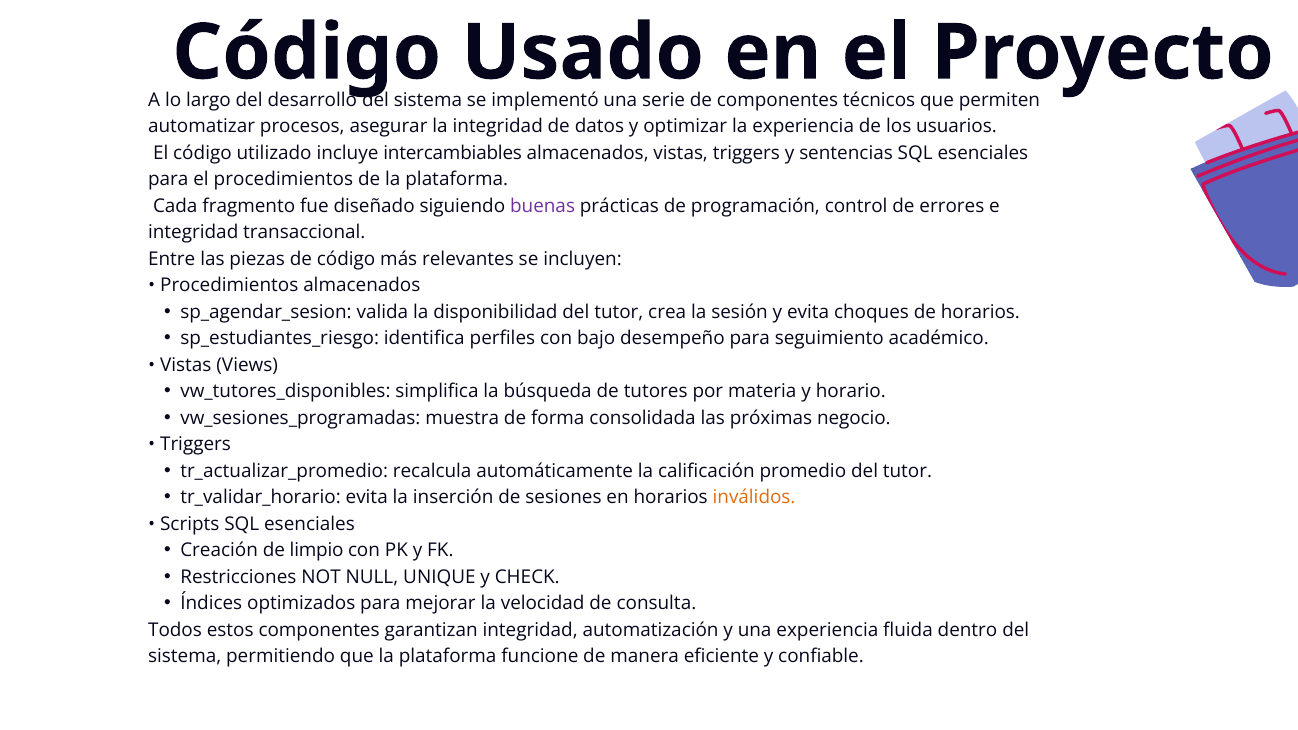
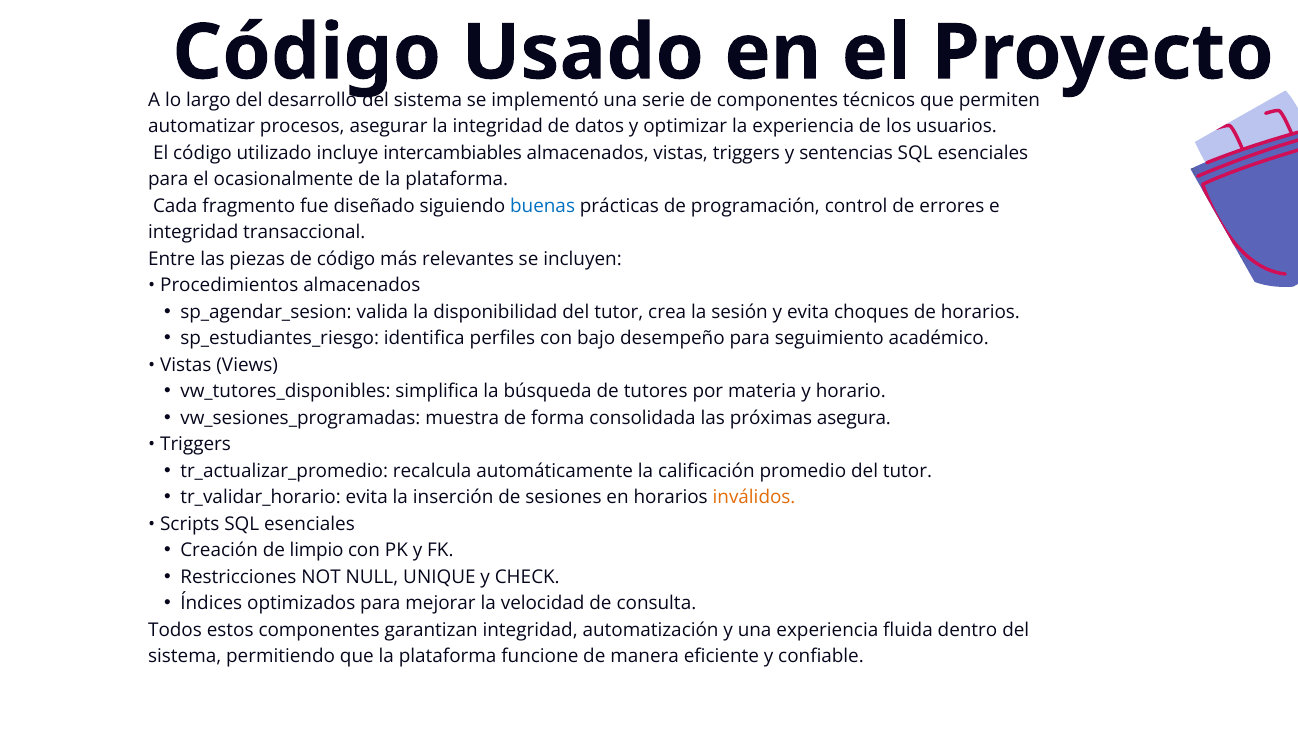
el procedimientos: procedimientos -> ocasionalmente
buenas colour: purple -> blue
negocio: negocio -> asegura
